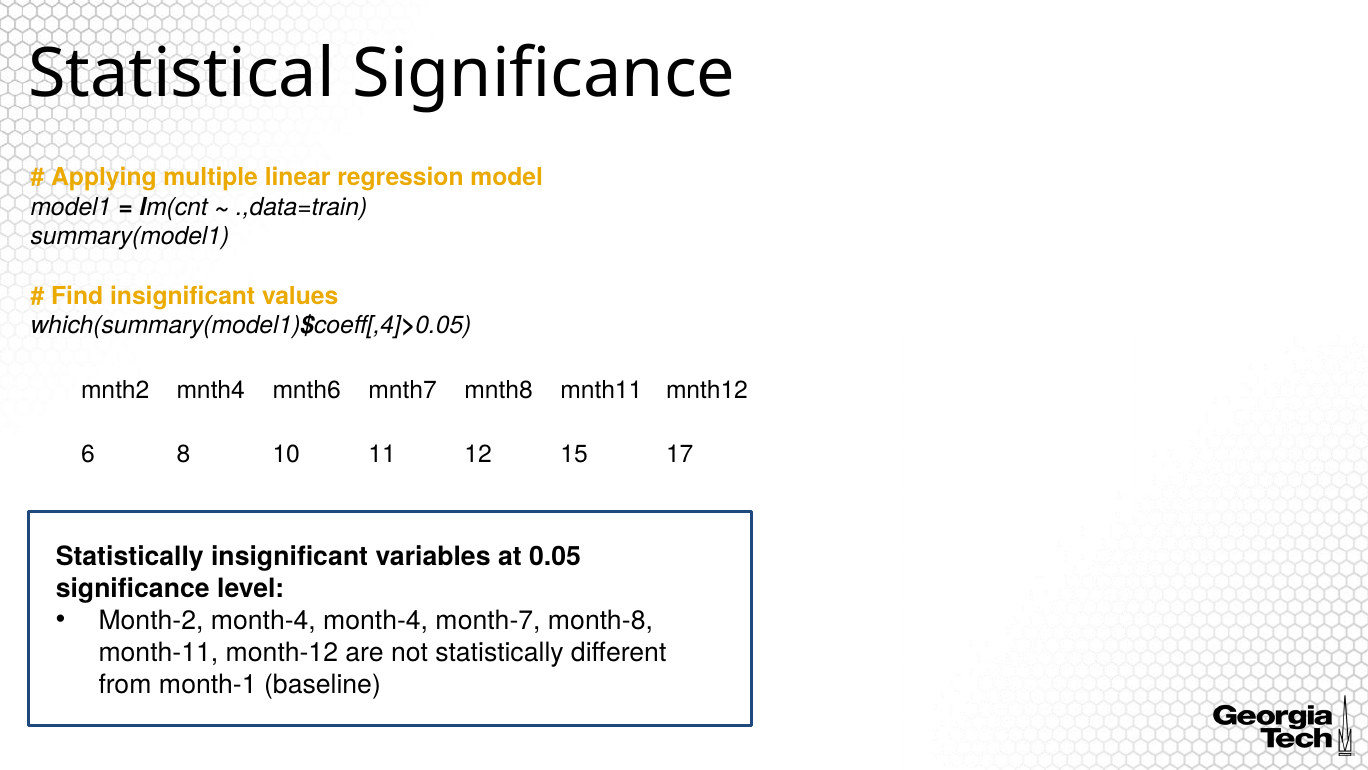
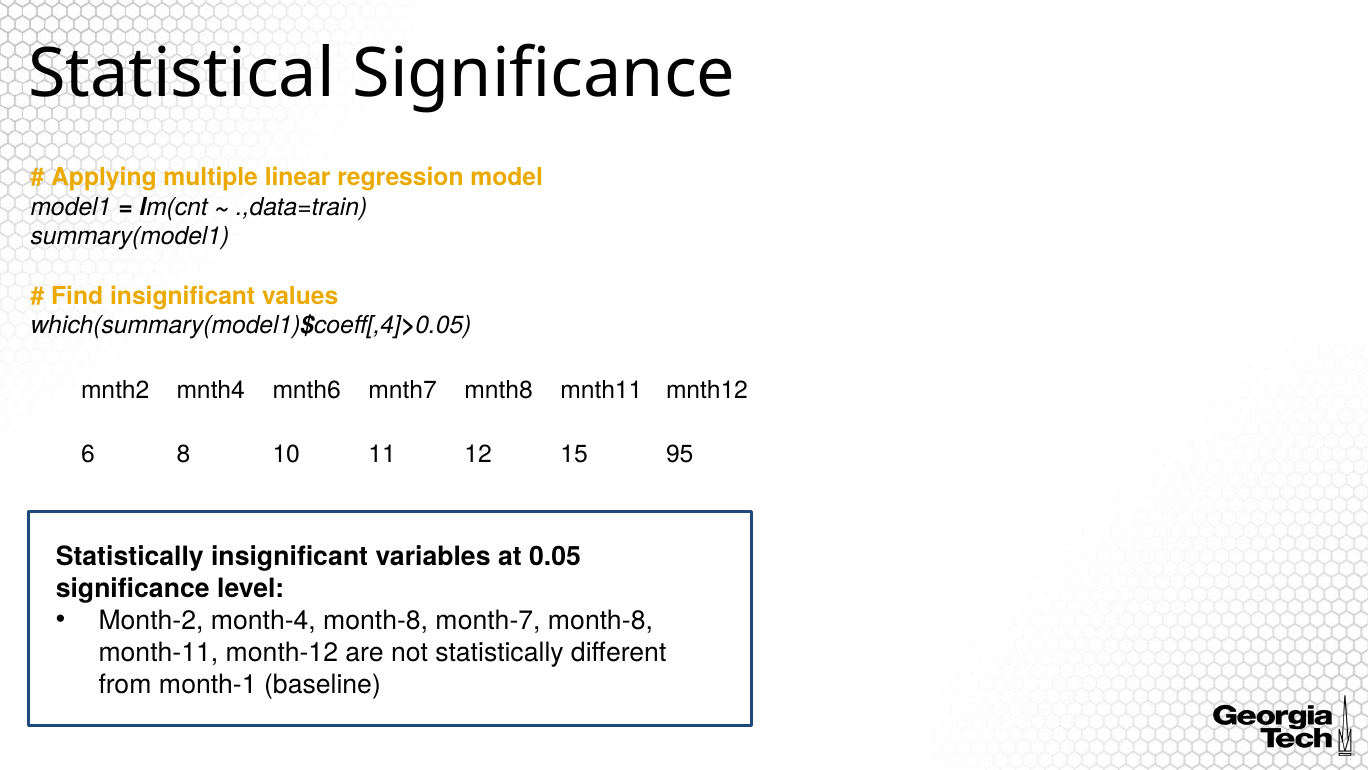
17: 17 -> 95
month-4 month-4: month-4 -> month-8
